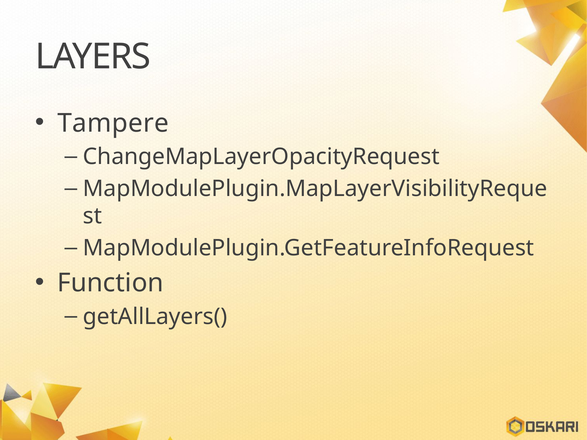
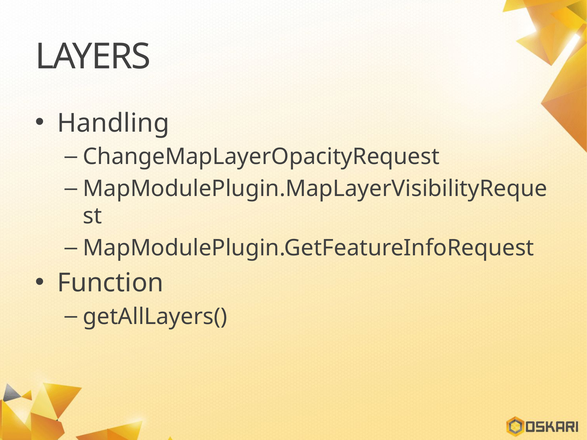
Tampere: Tampere -> Handling
